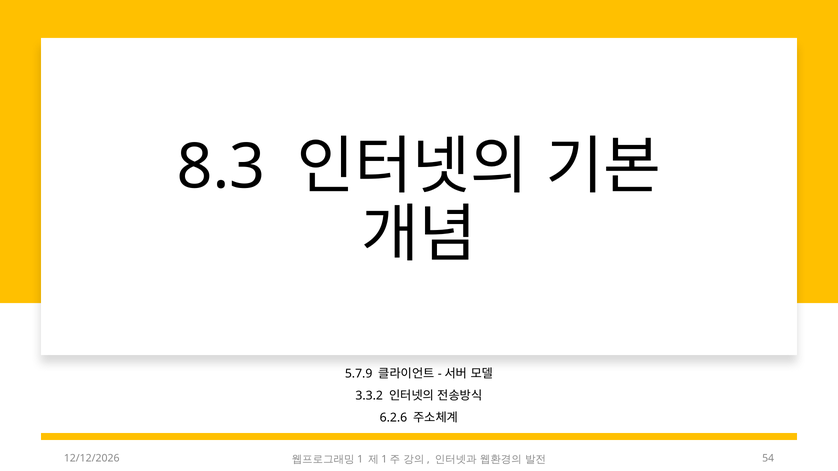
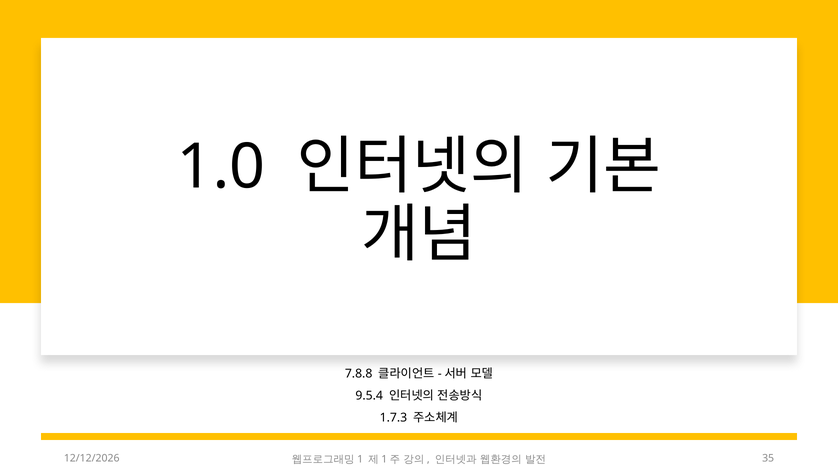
8.3: 8.3 -> 1.0
5.7.9: 5.7.9 -> 7.8.8
3.3.2: 3.3.2 -> 9.5.4
6.2.6: 6.2.6 -> 1.7.3
54: 54 -> 35
